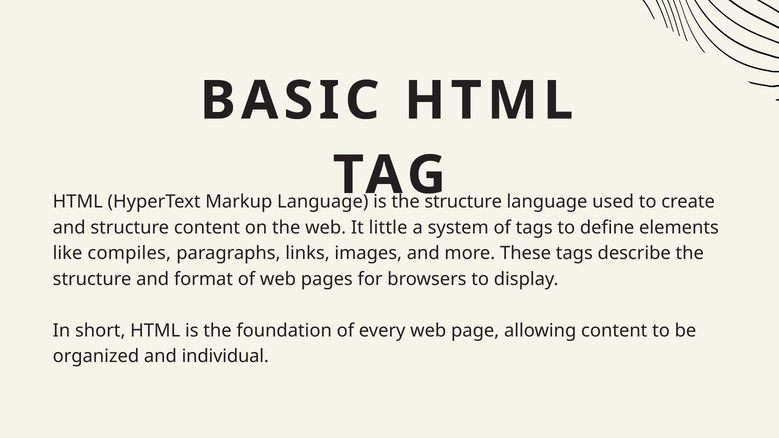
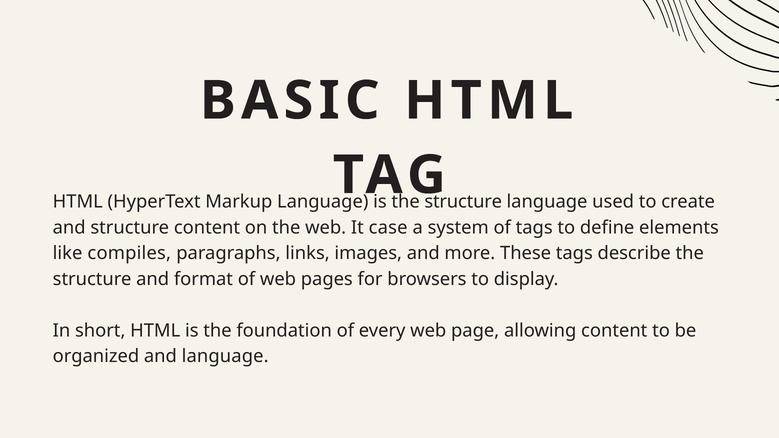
little: little -> case
and individual: individual -> language
